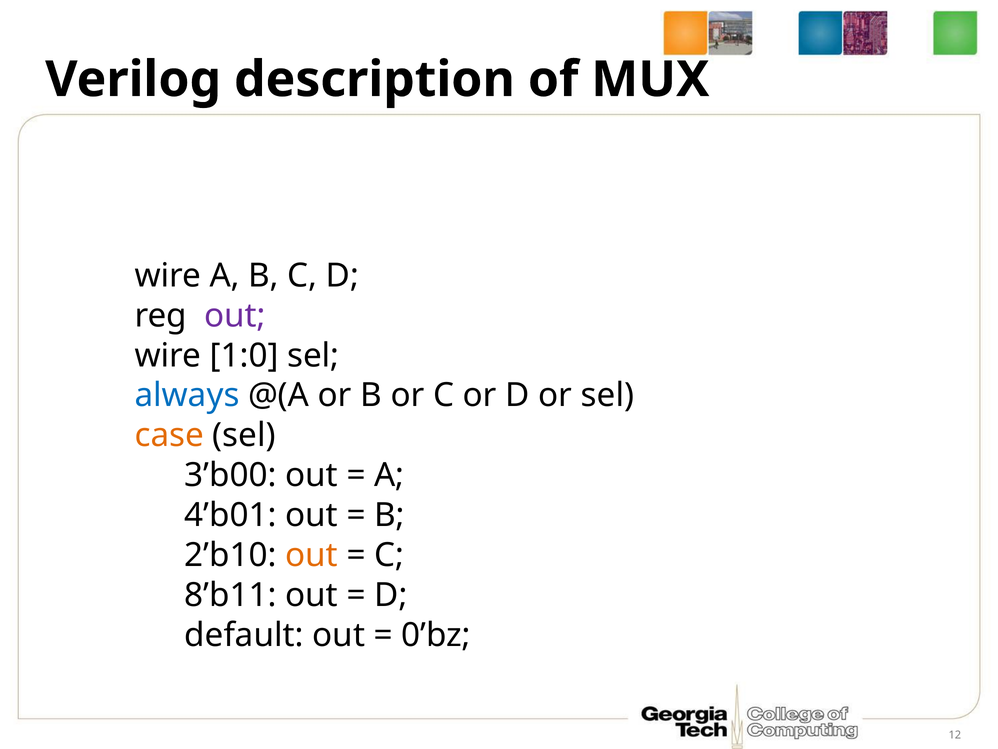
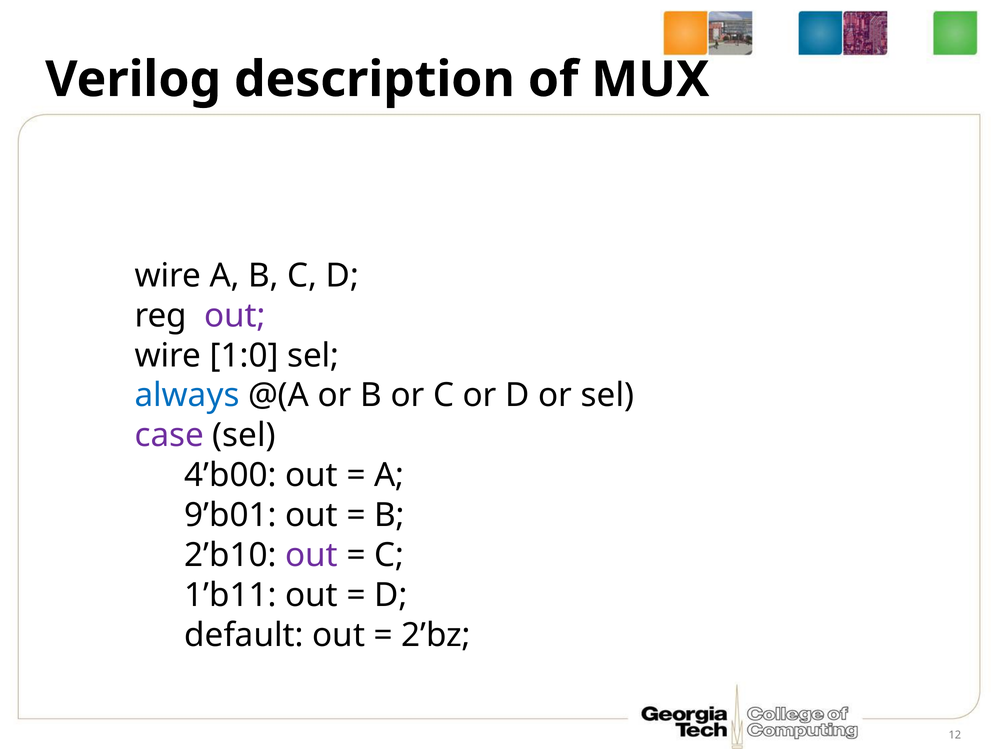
case colour: orange -> purple
3’b00: 3’b00 -> 4’b00
4’b01: 4’b01 -> 9’b01
out at (312, 555) colour: orange -> purple
8’b11: 8’b11 -> 1’b11
0’bz: 0’bz -> 2’bz
